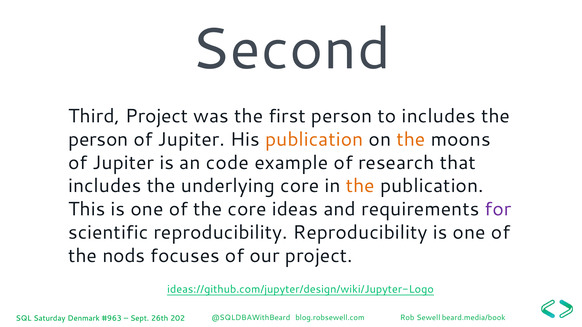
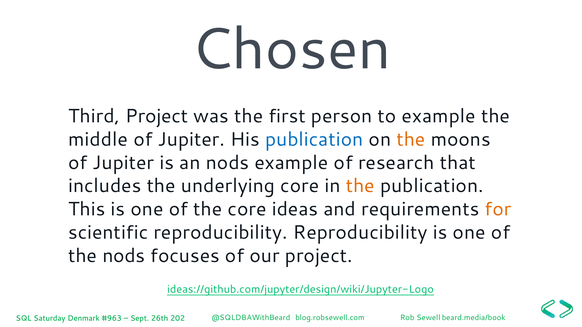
Second: Second -> Chosen
to includes: includes -> example
person at (98, 140): person -> middle
publication at (314, 140) colour: orange -> blue
an code: code -> nods
for colour: purple -> orange
